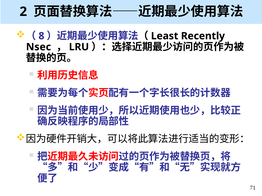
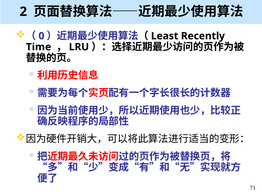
8: 8 -> 0
Nsec: Nsec -> Time
